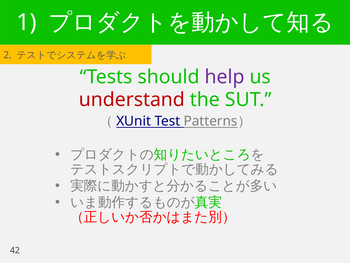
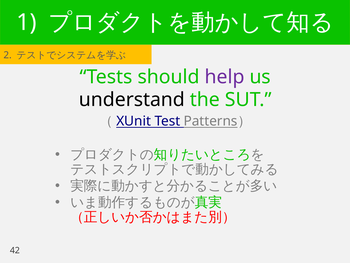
understand colour: red -> black
